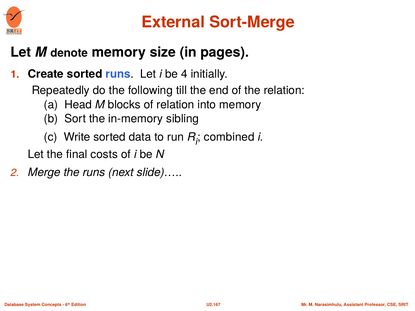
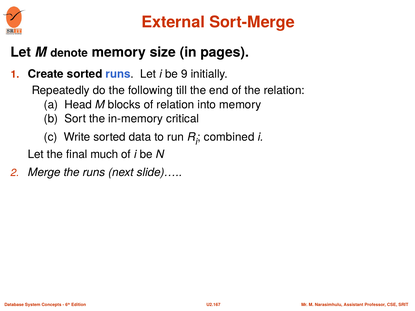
4: 4 -> 9
sibling: sibling -> critical
costs: costs -> much
